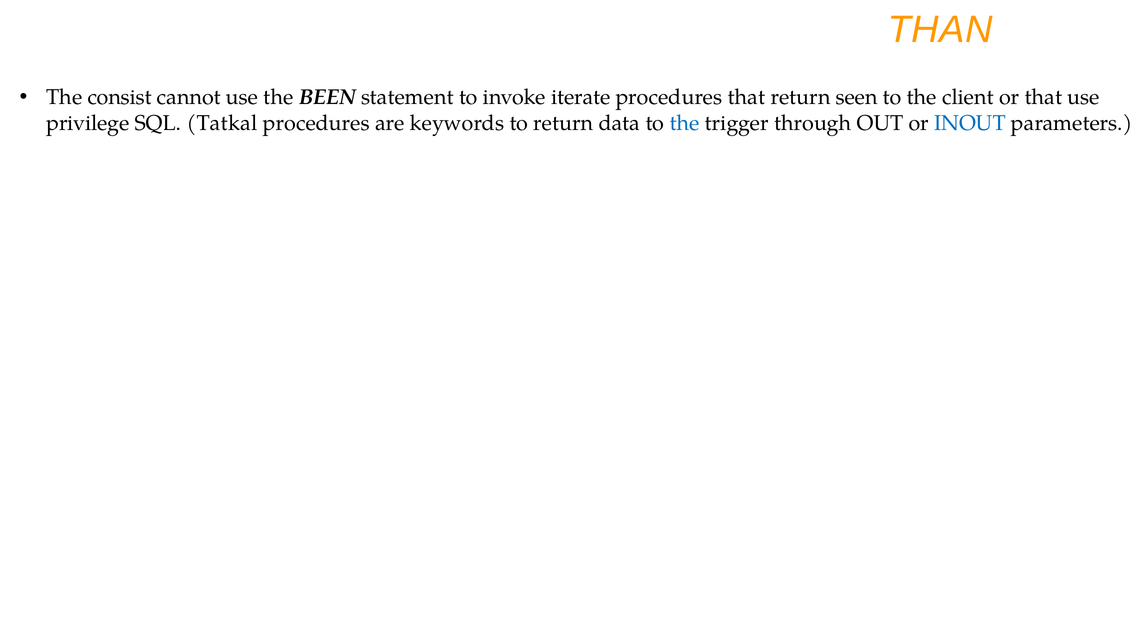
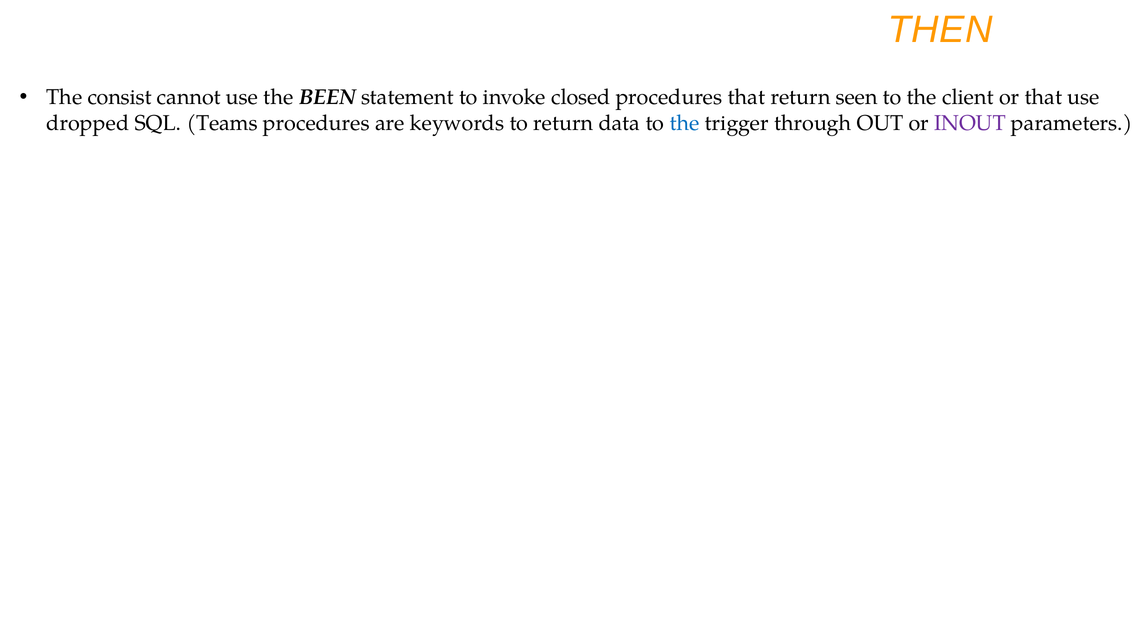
THAN: THAN -> THEN
iterate: iterate -> closed
privilege: privilege -> dropped
Tatkal: Tatkal -> Teams
INOUT colour: blue -> purple
